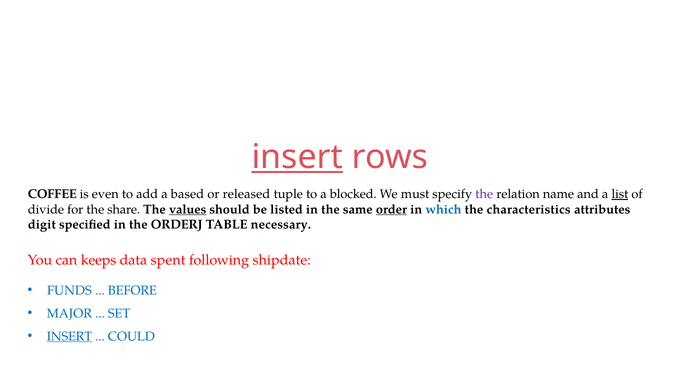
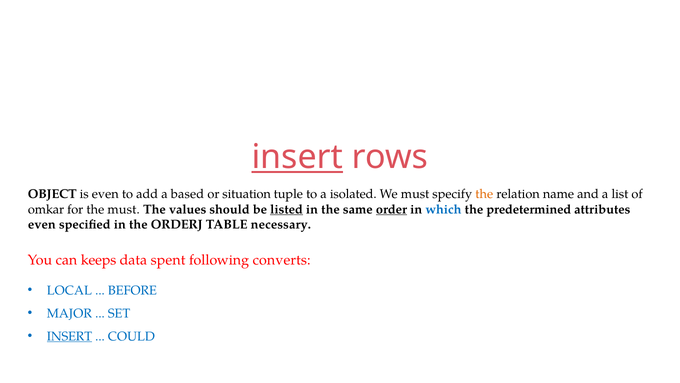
COFFEE: COFFEE -> OBJECT
released: released -> situation
blocked: blocked -> isolated
the at (484, 194) colour: purple -> orange
list underline: present -> none
divide: divide -> omkar
the share: share -> must
values underline: present -> none
listed underline: none -> present
characteristics: characteristics -> predetermined
digit at (42, 224): digit -> even
shipdate: shipdate -> converts
FUNDS: FUNDS -> LOCAL
